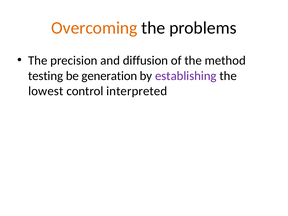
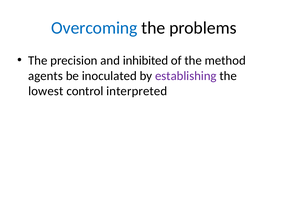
Overcoming colour: orange -> blue
diffusion: diffusion -> inhibited
testing: testing -> agents
generation: generation -> inoculated
